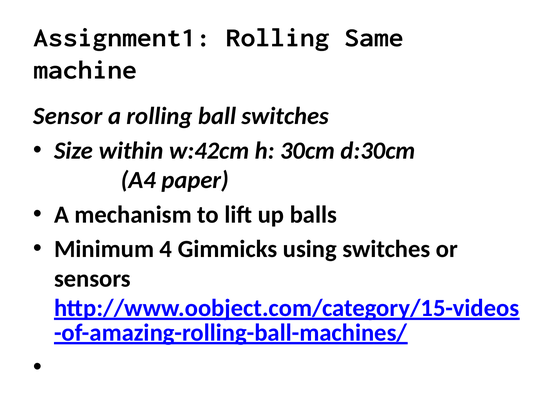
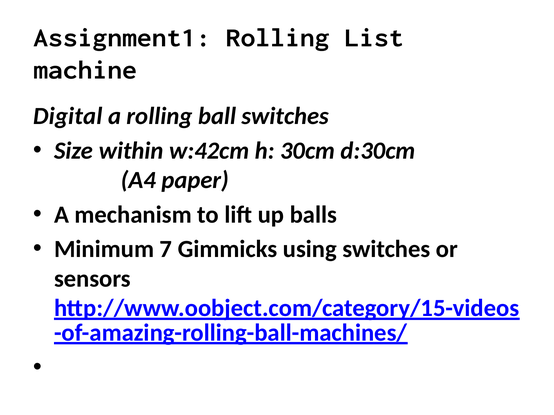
Same: Same -> List
Sensor: Sensor -> Digital
4: 4 -> 7
